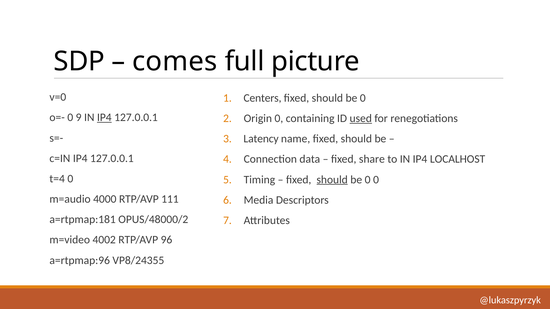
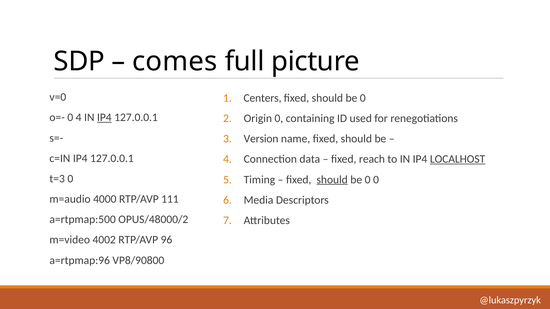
0 9: 9 -> 4
used underline: present -> none
Latency: Latency -> Version
share: share -> reach
LOCALHOST underline: none -> present
t=4: t=4 -> t=3
a=rtpmap:181: a=rtpmap:181 -> a=rtpmap:500
VP8/24355: VP8/24355 -> VP8/90800
